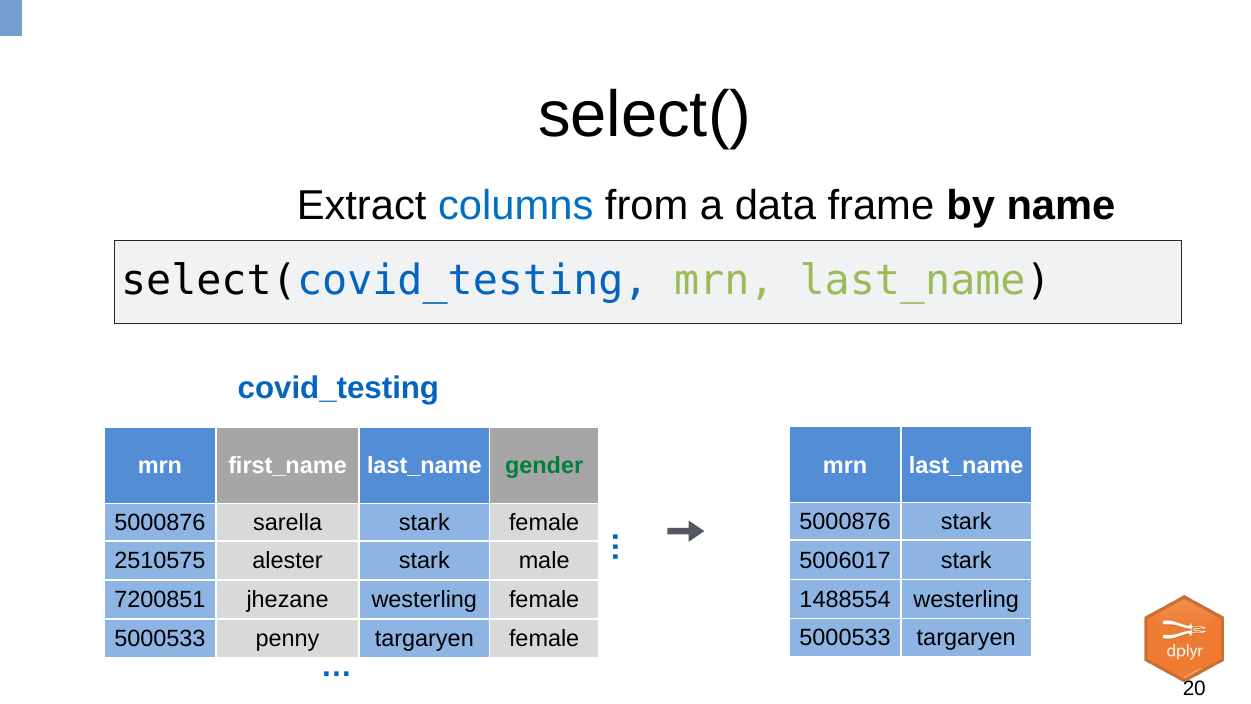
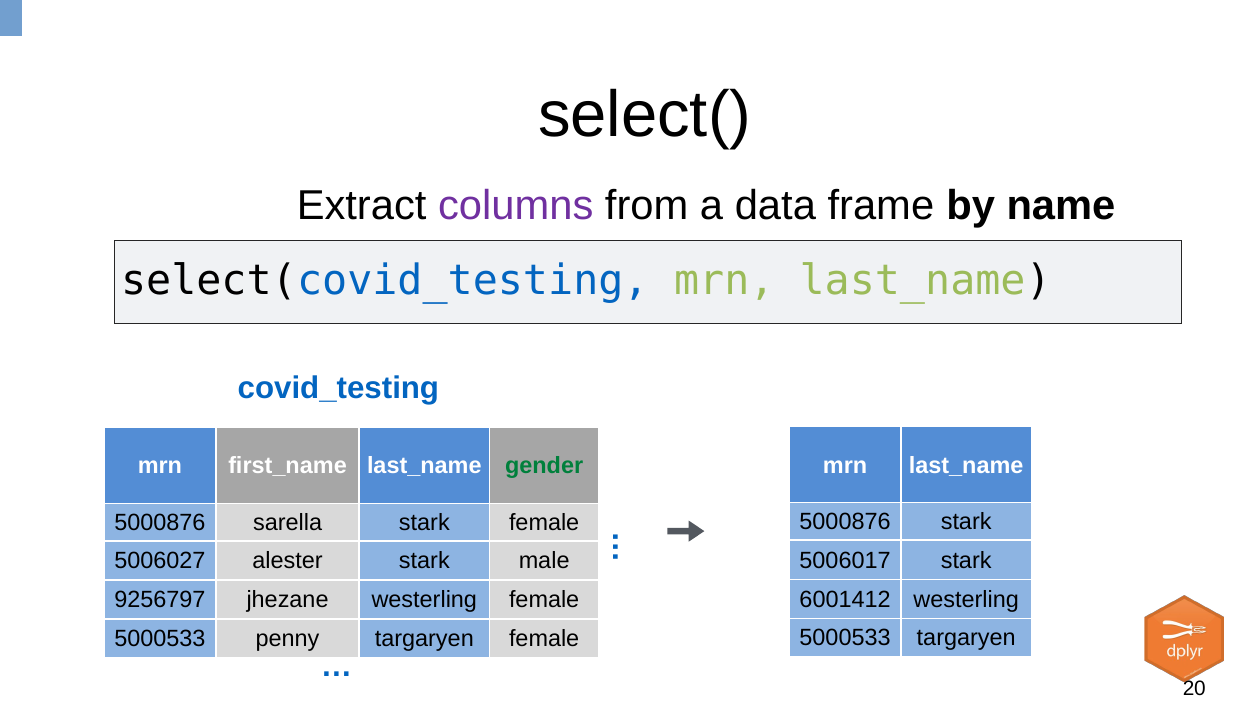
columns colour: blue -> purple
2510575: 2510575 -> 5006027
1488554: 1488554 -> 6001412
7200851: 7200851 -> 9256797
